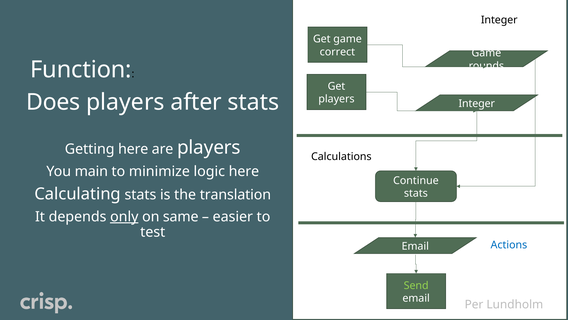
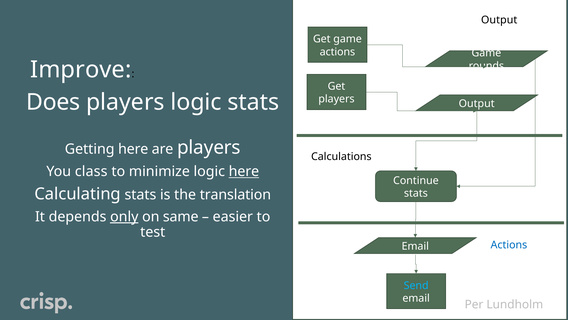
Integer at (499, 20): Integer -> Output
correct at (337, 52): correct -> actions
Function: Function -> Improve
players after: after -> logic
Integer at (477, 103): Integer -> Output
main: main -> class
here at (244, 171) underline: none -> present
Send colour: light green -> light blue
